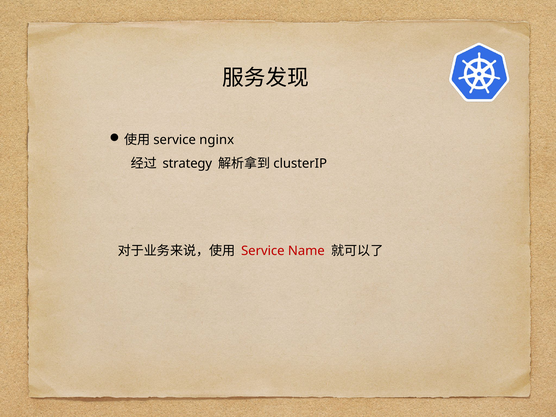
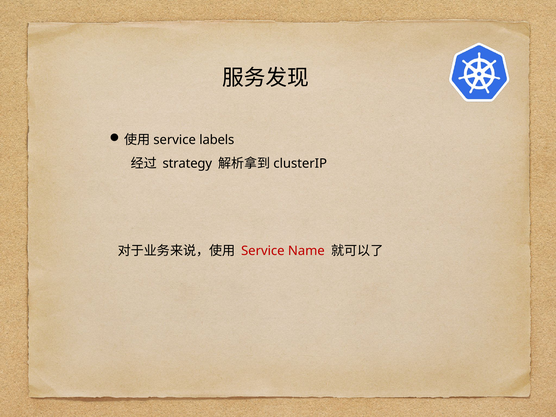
nginx: nginx -> labels
